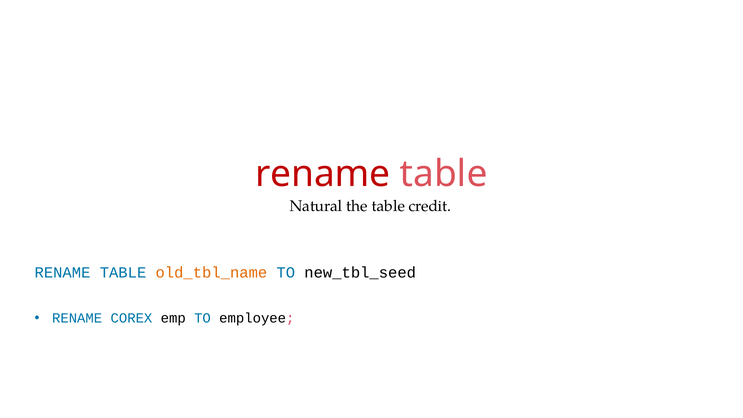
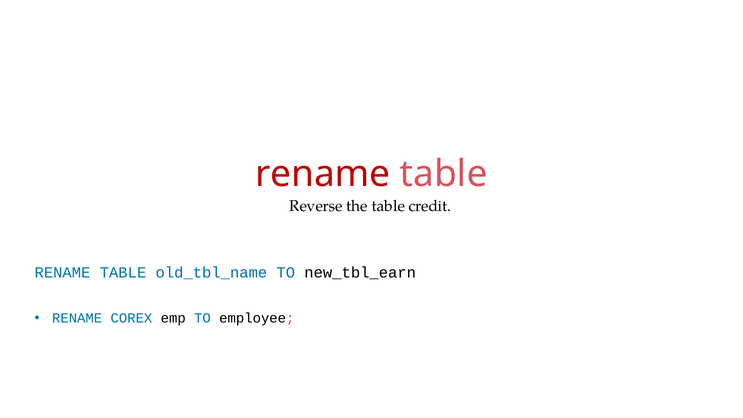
Natural: Natural -> Reverse
old_tbl_name colour: orange -> blue
new_tbl_seed: new_tbl_seed -> new_tbl_earn
